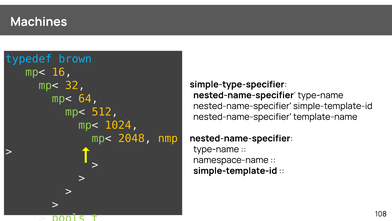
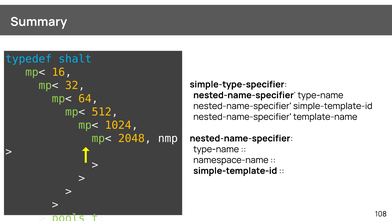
Machines: Machines -> Summary
brown: brown -> shalt
nmp colour: yellow -> white
